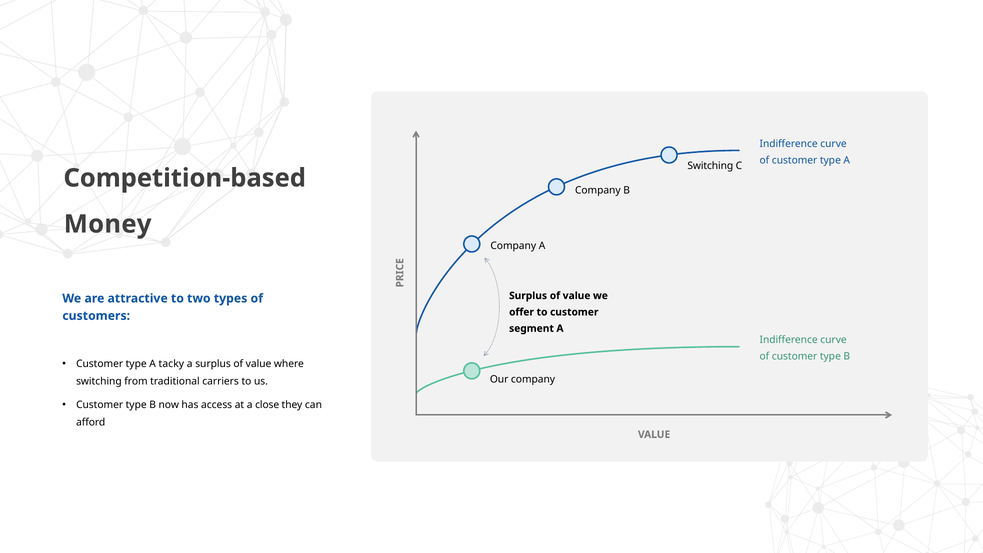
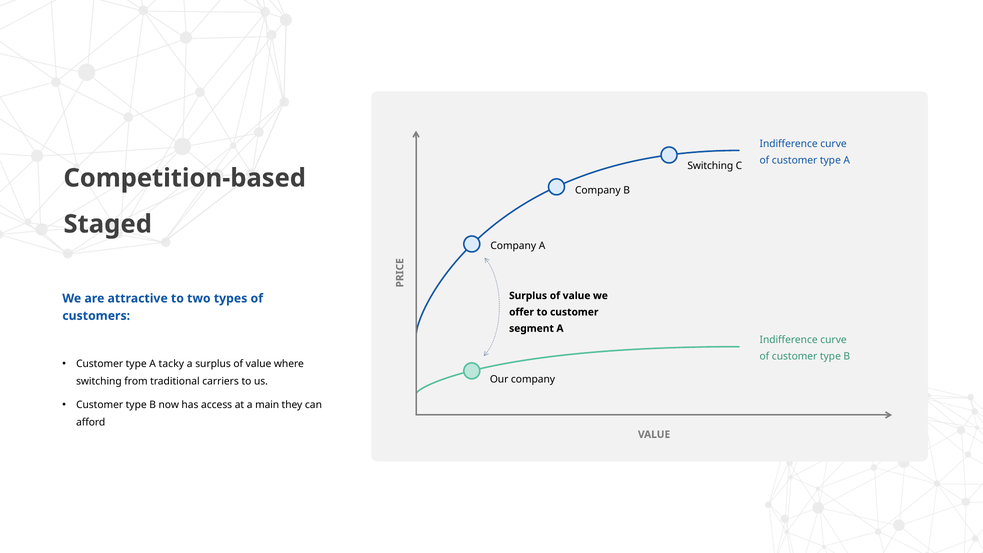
Money: Money -> Staged
close: close -> main
